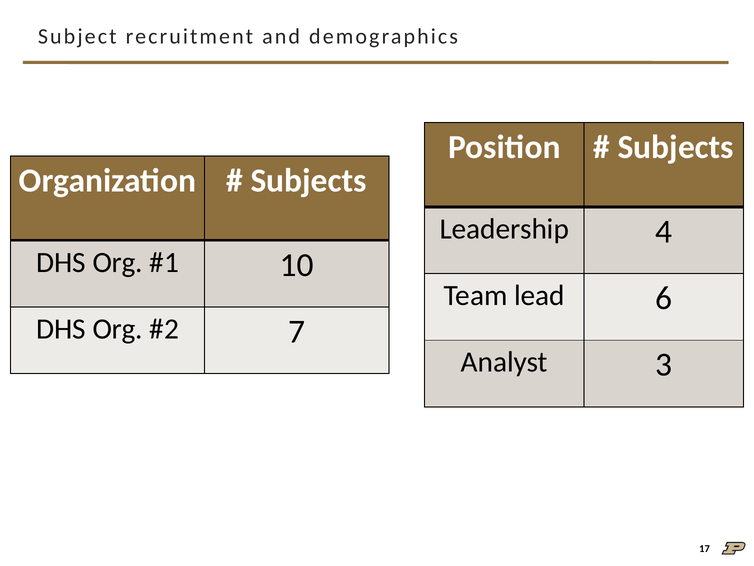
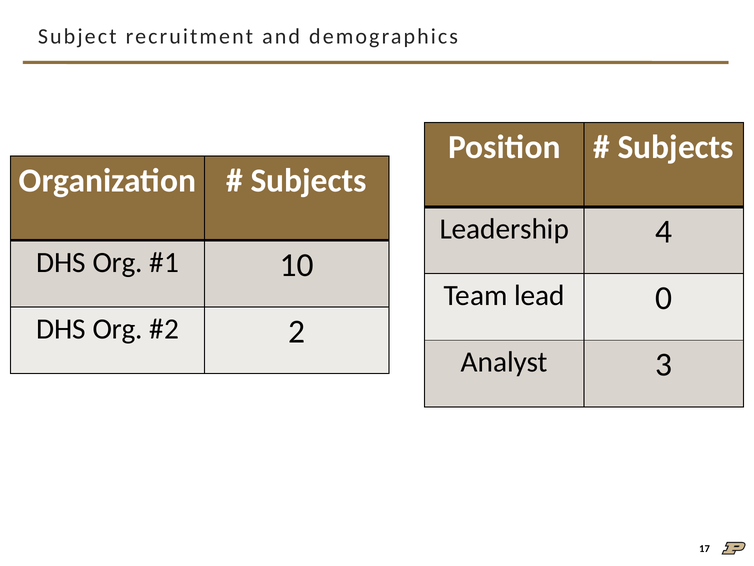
6: 6 -> 0
7: 7 -> 2
